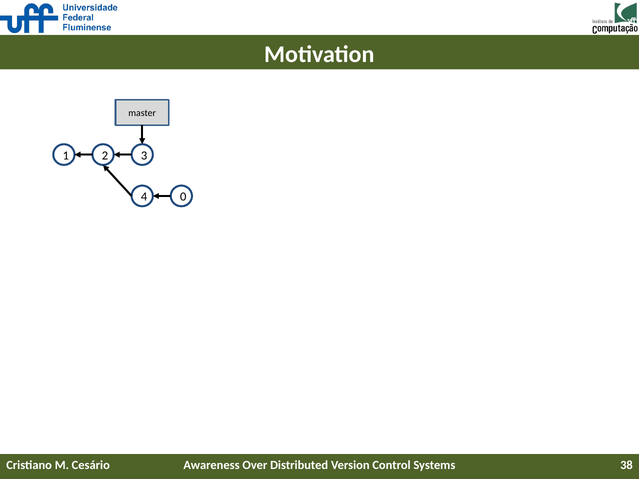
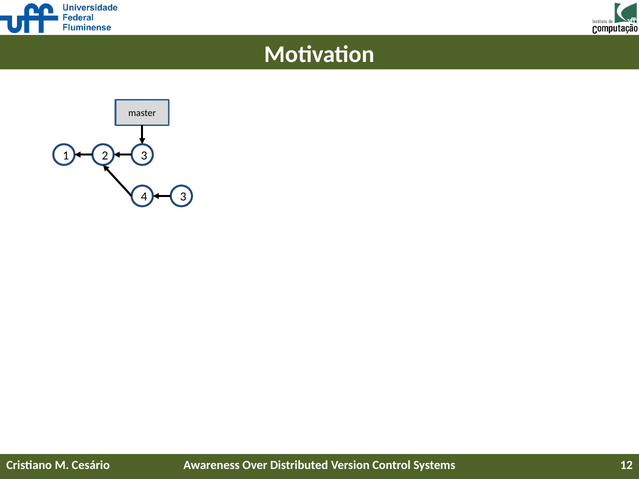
4 0: 0 -> 3
38: 38 -> 12
